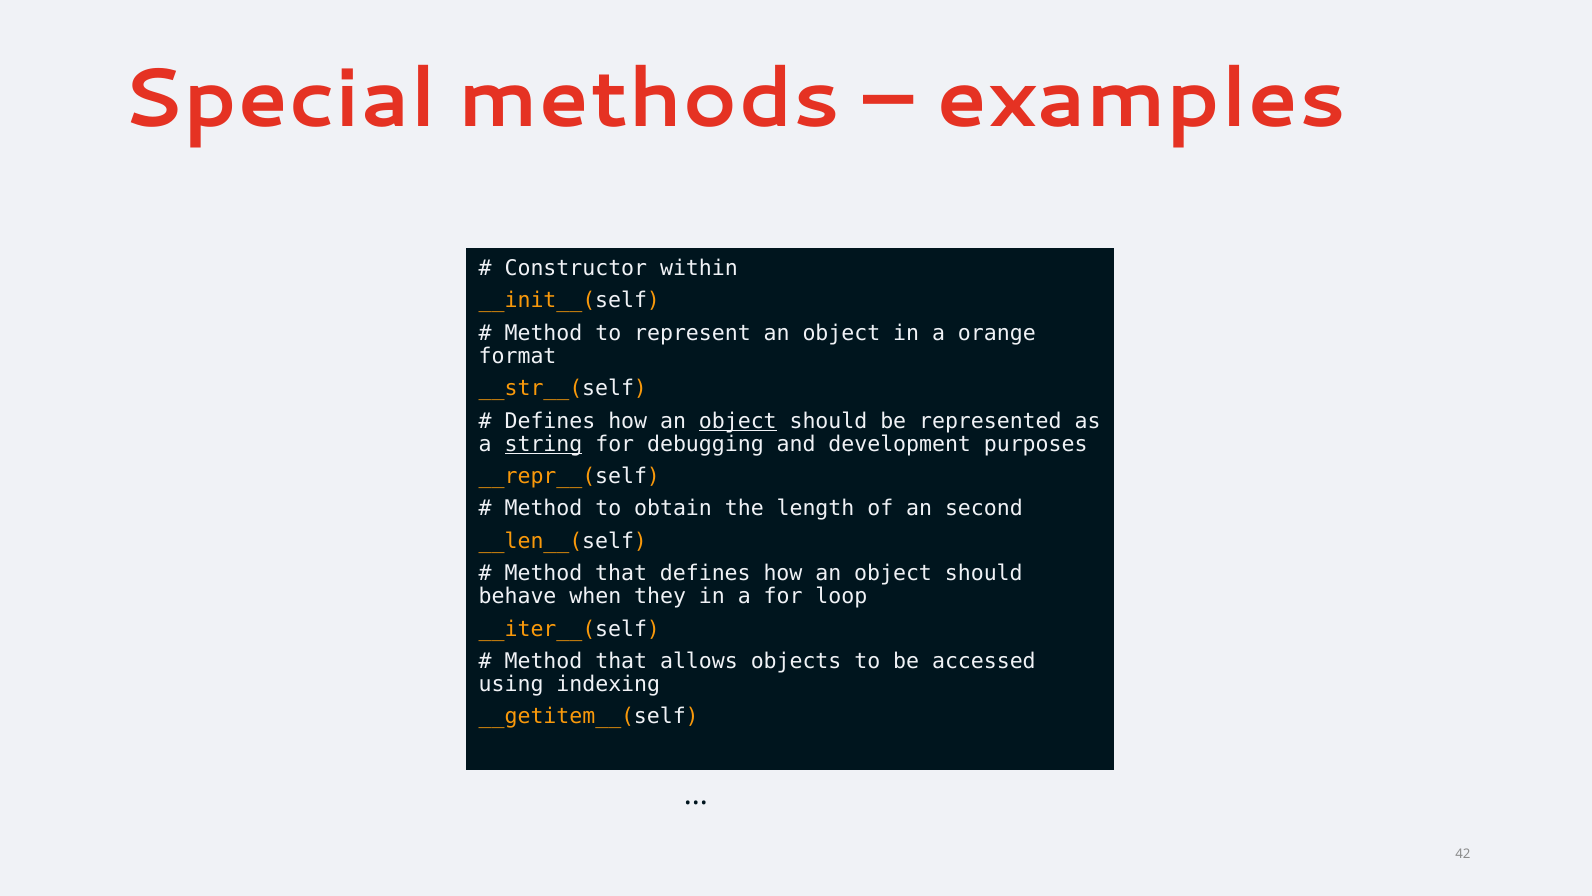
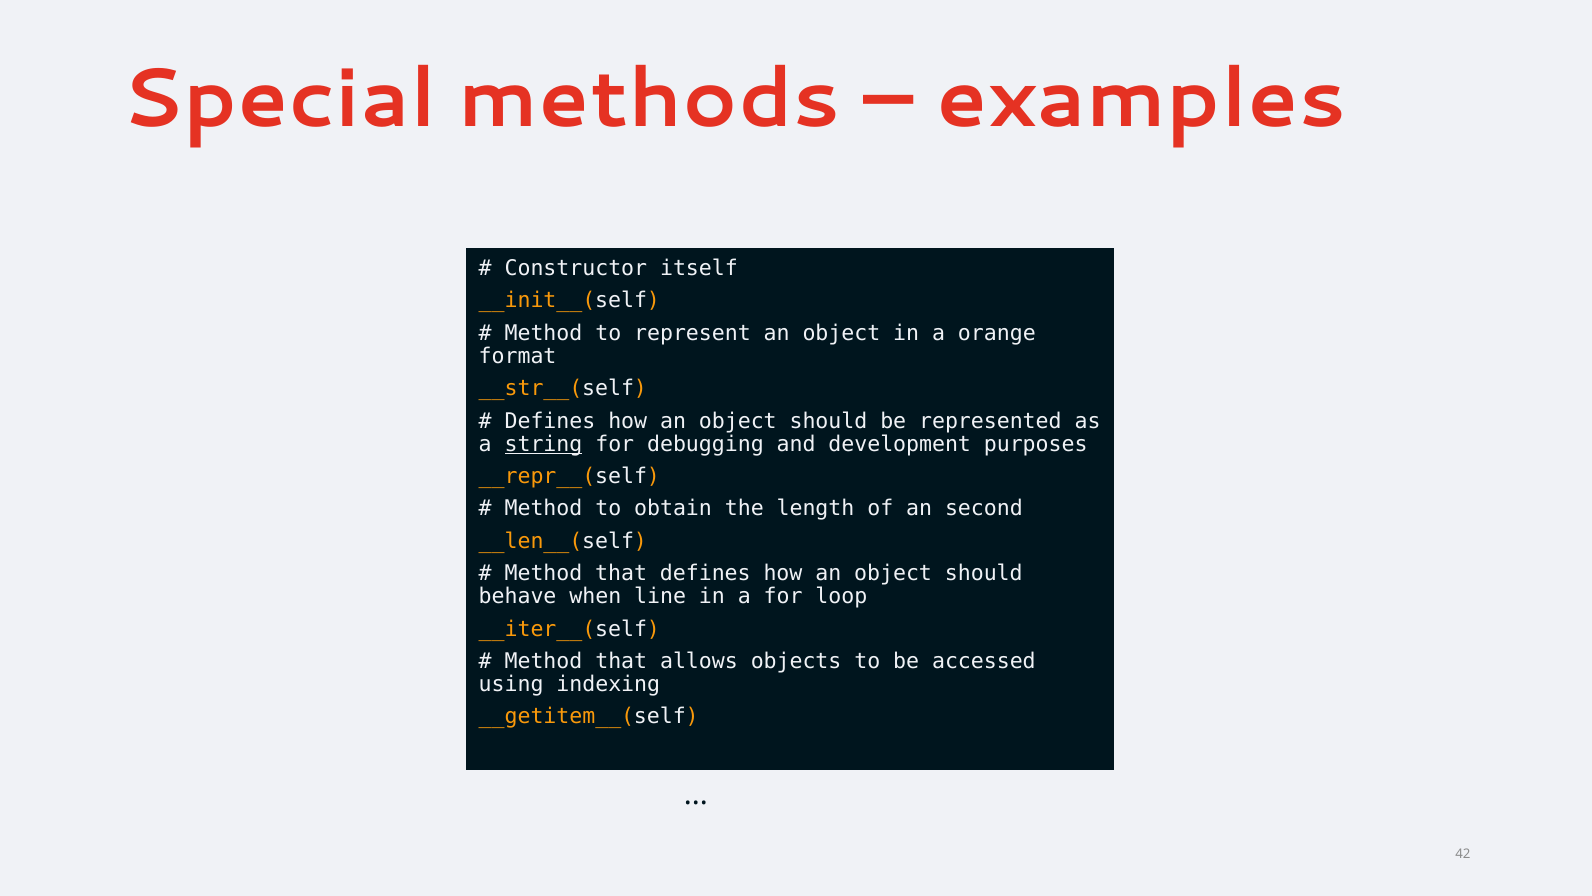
within: within -> itself
object at (738, 421) underline: present -> none
they: they -> line
